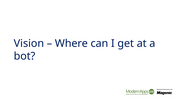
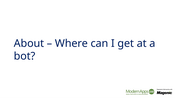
Vision: Vision -> About
